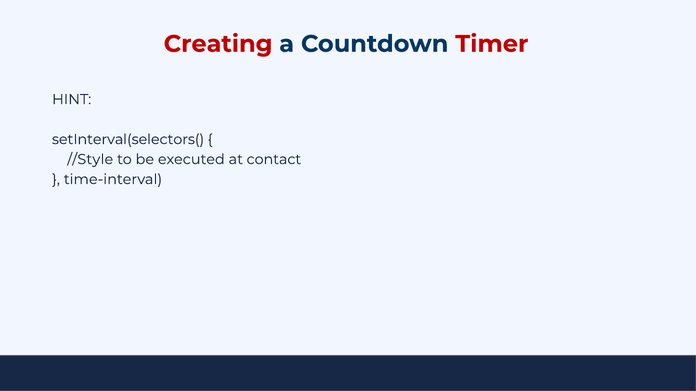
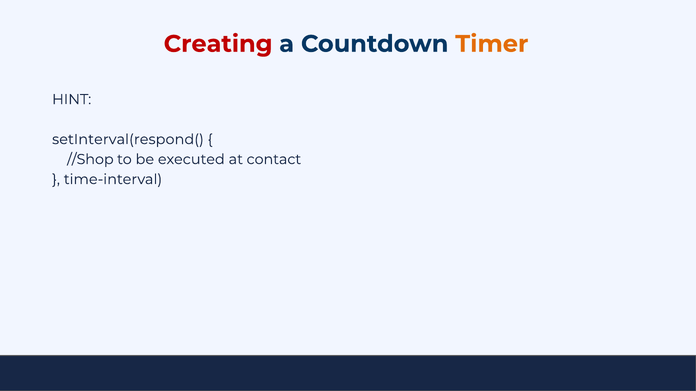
Timer colour: red -> orange
setInterval(selectors(: setInterval(selectors( -> setInterval(respond(
//Style: //Style -> //Shop
